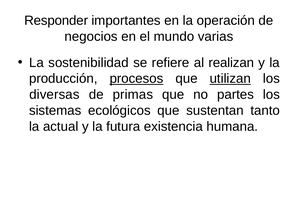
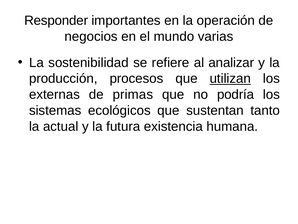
realizan: realizan -> analizar
procesos underline: present -> none
diversas: diversas -> externas
partes: partes -> podría
